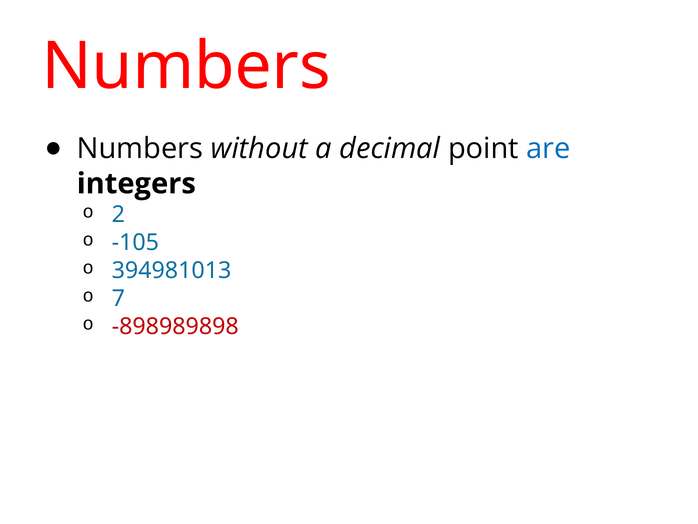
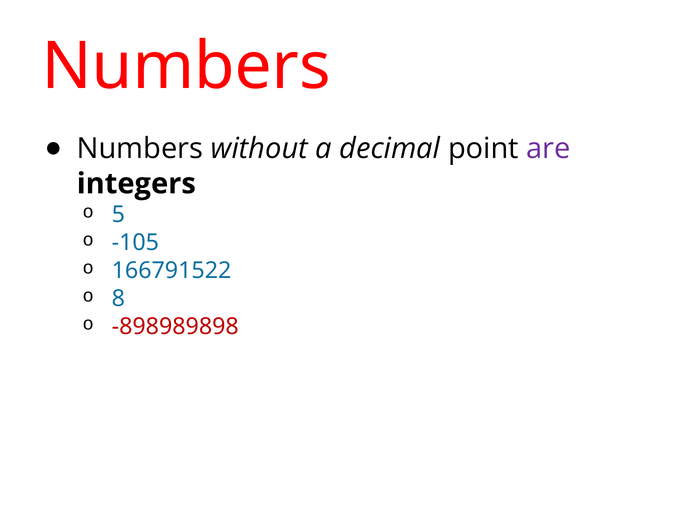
are colour: blue -> purple
2: 2 -> 5
394981013: 394981013 -> 166791522
7: 7 -> 8
